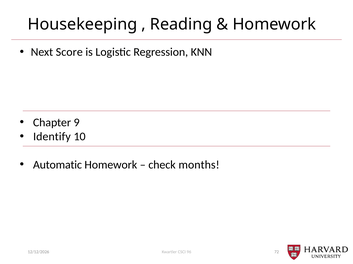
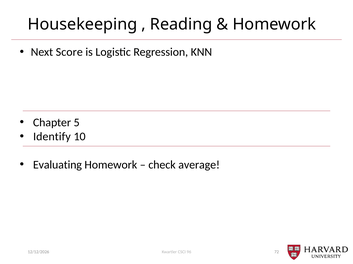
9: 9 -> 5
Automatic: Automatic -> Evaluating
months: months -> average
